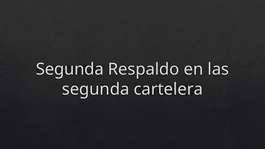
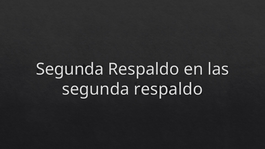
cartelera at (168, 89): cartelera -> respaldo
